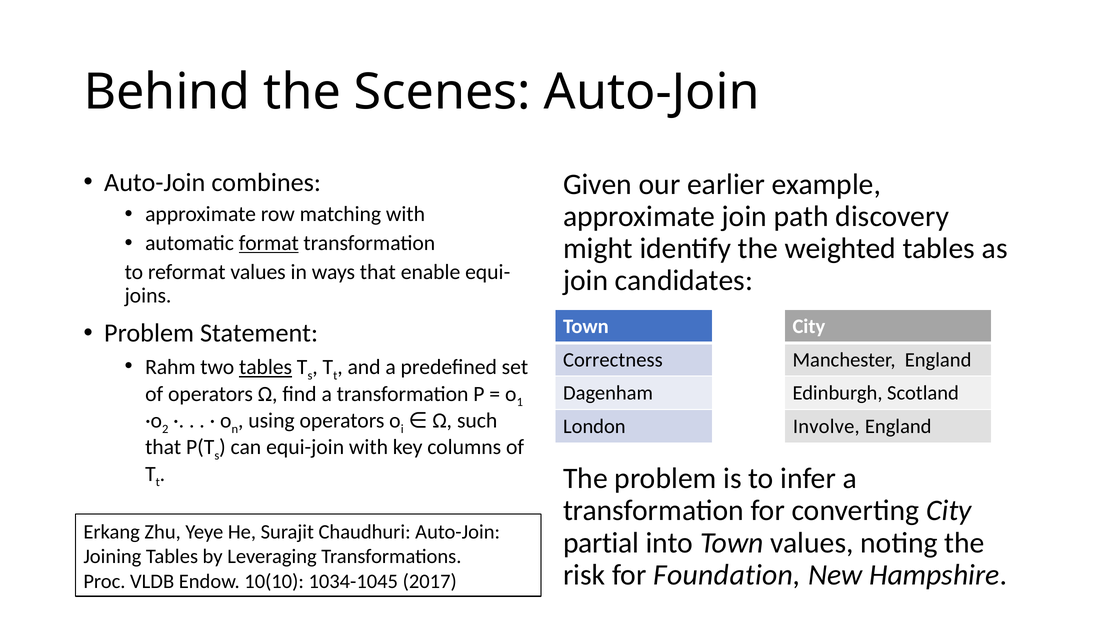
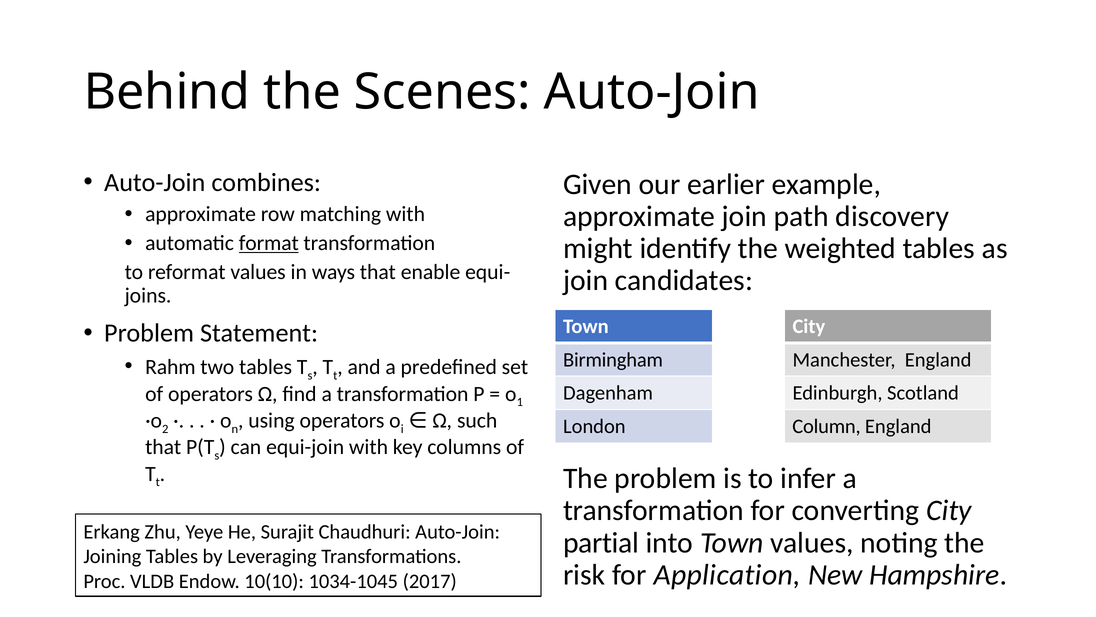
Correctness: Correctness -> Birmingham
tables at (266, 367) underline: present -> none
Involve: Involve -> Column
Foundation: Foundation -> Application
